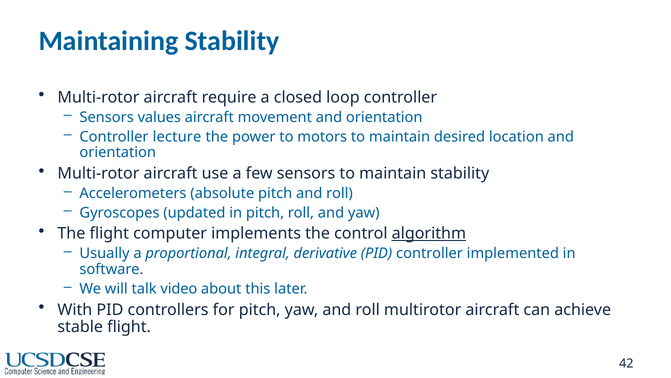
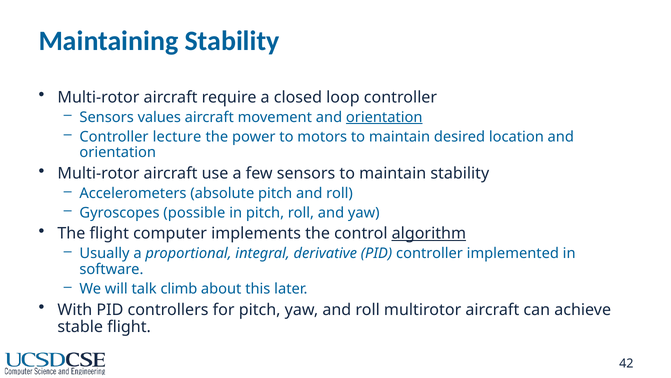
orientation at (384, 117) underline: none -> present
updated: updated -> possible
video: video -> climb
